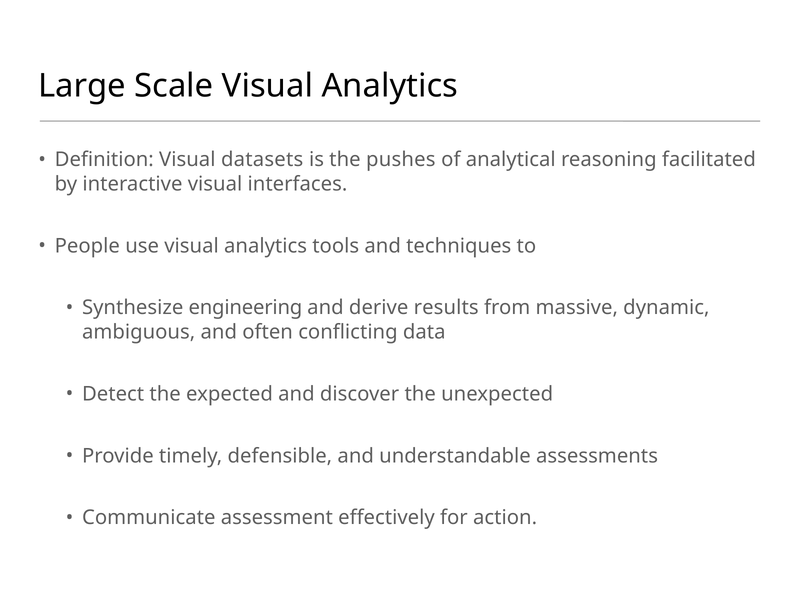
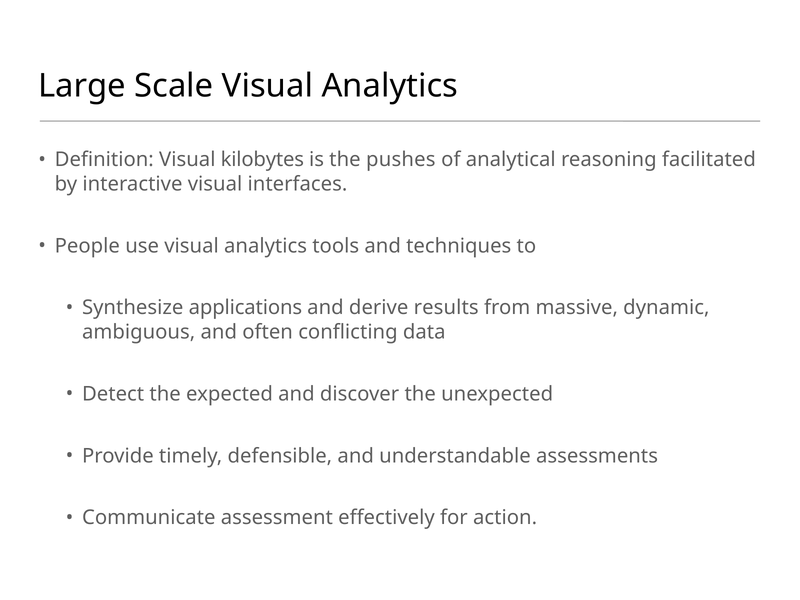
datasets: datasets -> kilobytes
engineering: engineering -> applications
